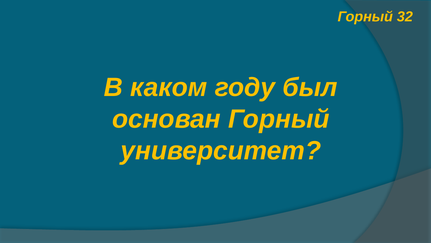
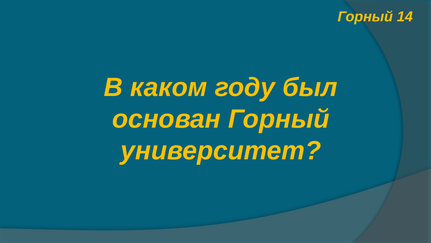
32: 32 -> 14
